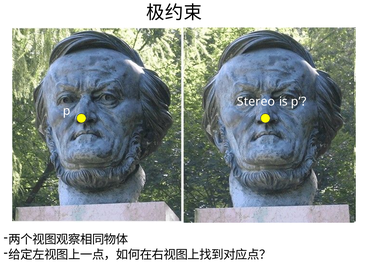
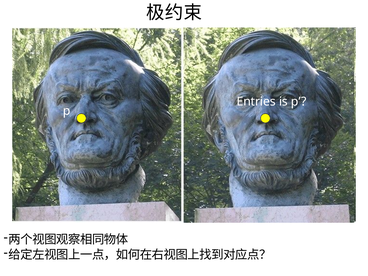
Stereo: Stereo -> Entries
